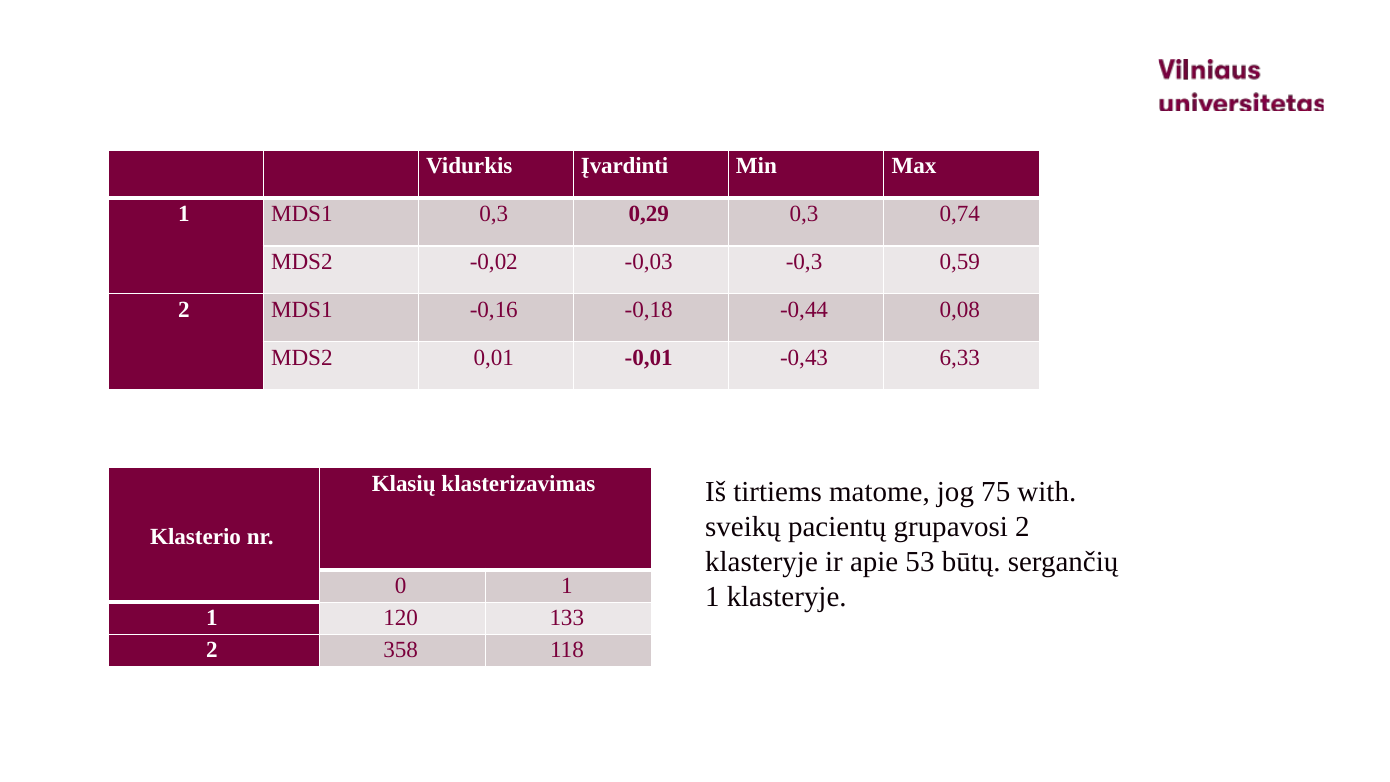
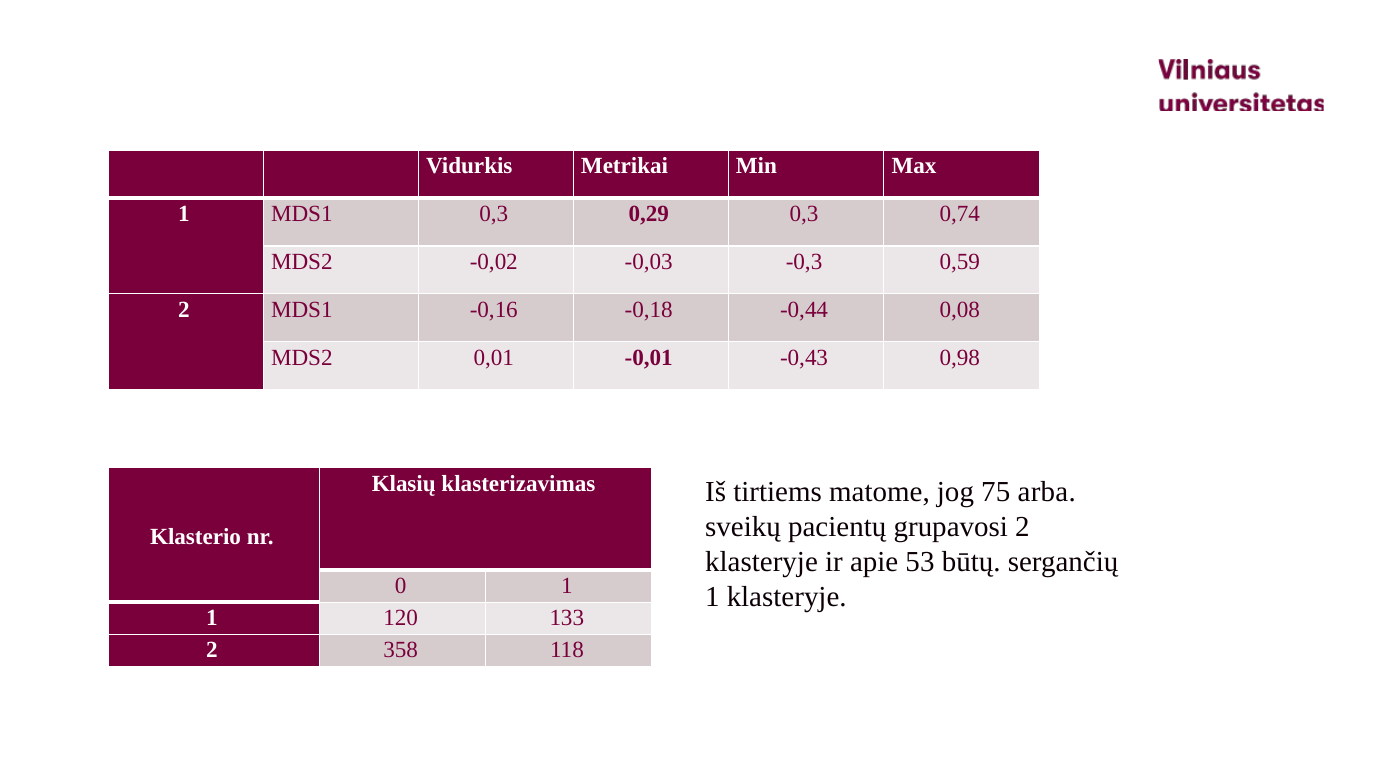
Įvardinti: Įvardinti -> Metrikai
6,33: 6,33 -> 0,98
with: with -> arba
